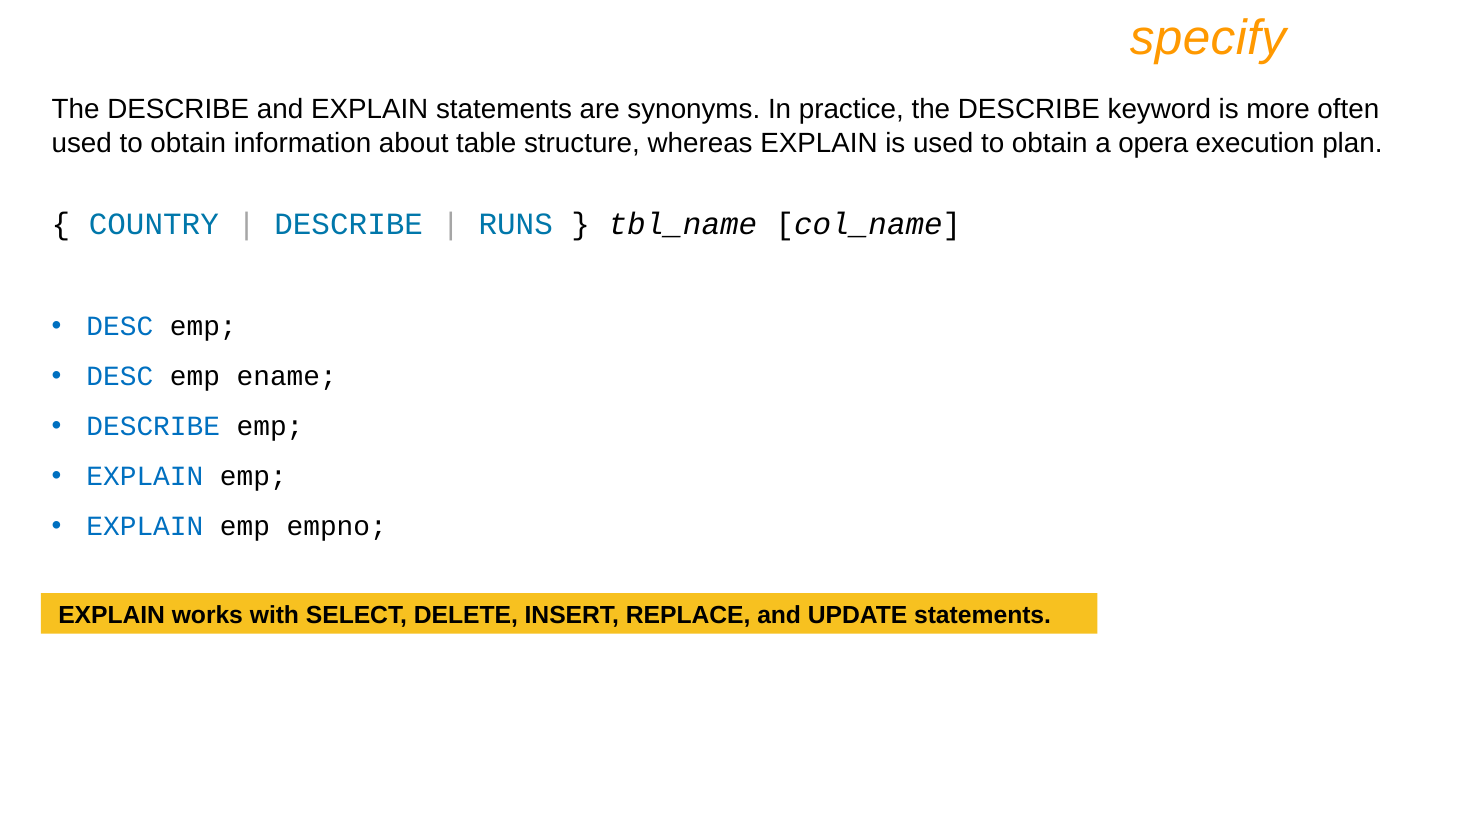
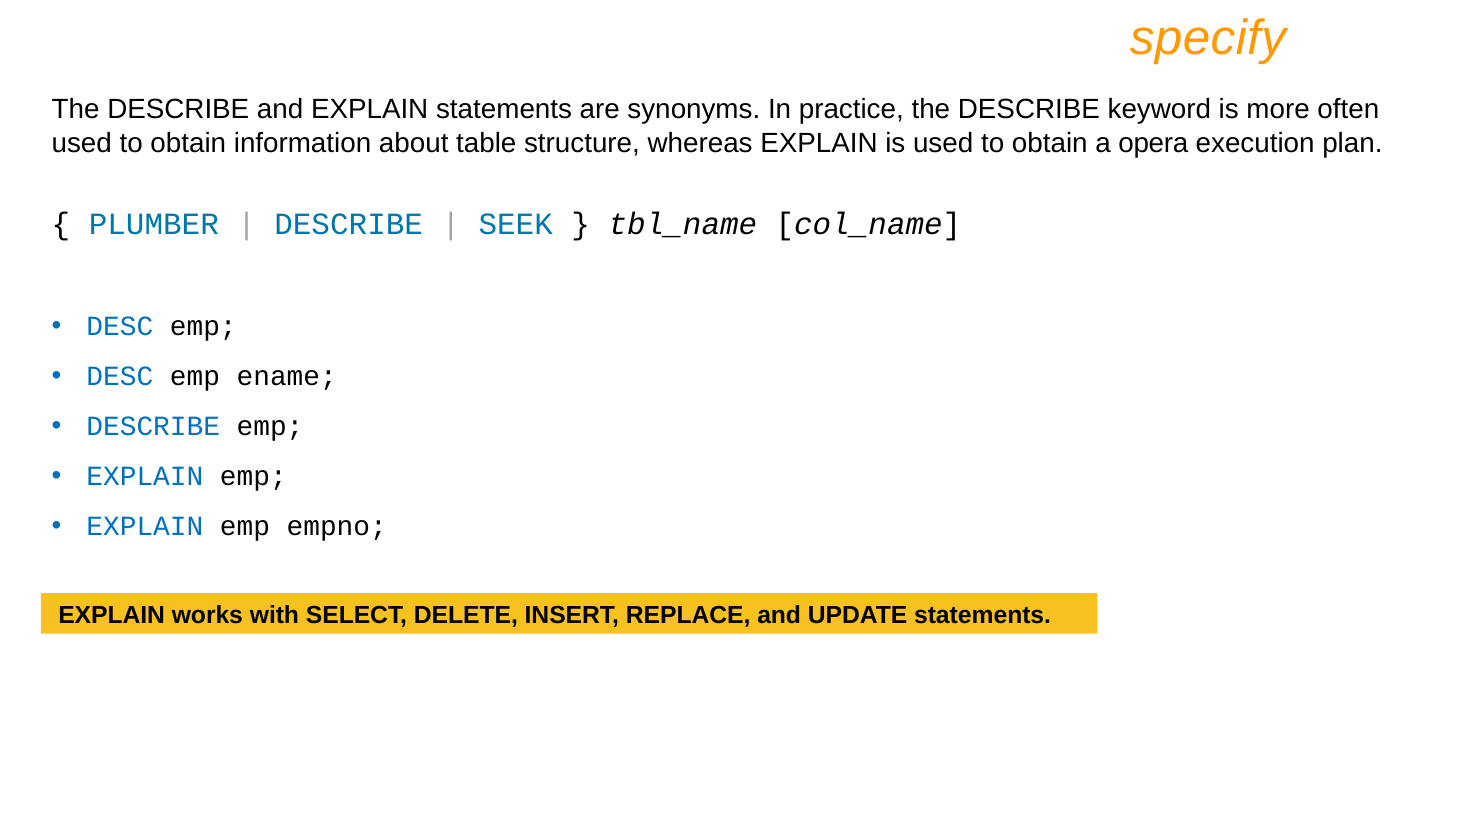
COUNTRY: COUNTRY -> PLUMBER
RUNS: RUNS -> SEEK
